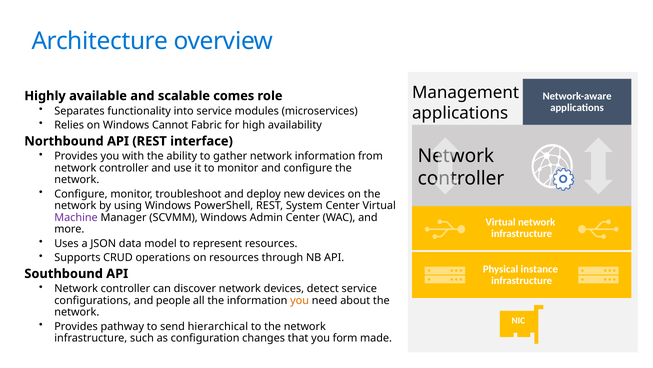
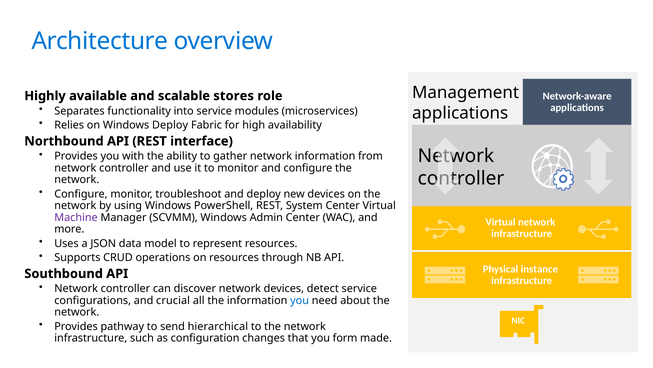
comes: comes -> stores
Windows Cannot: Cannot -> Deploy
people: people -> crucial
you at (300, 300) colour: orange -> blue
